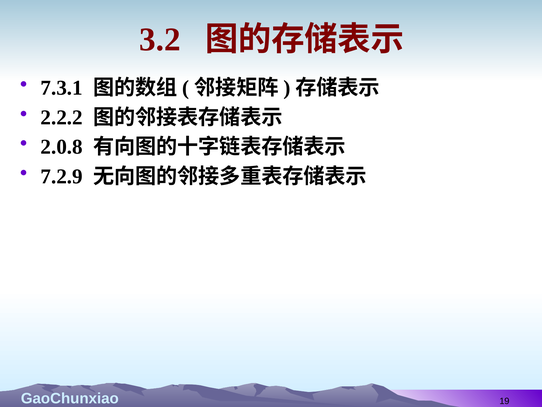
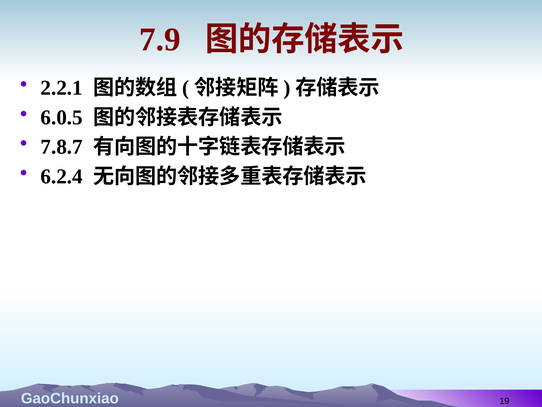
3.2: 3.2 -> 7.9
7.3.1: 7.3.1 -> 2.2.1
2.2.2: 2.2.2 -> 6.0.5
2.0.8: 2.0.8 -> 7.8.7
7.2.9: 7.2.9 -> 6.2.4
